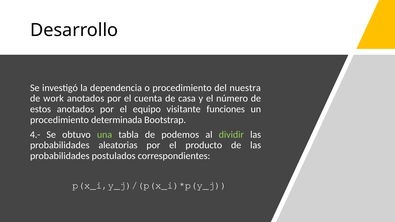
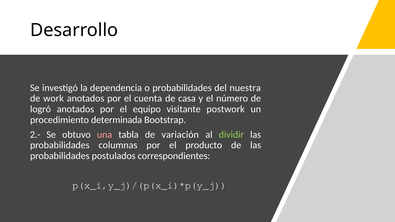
o procedimiento: procedimiento -> probabilidades
estos: estos -> logró
funciones: funciones -> postwork
4.-: 4.- -> 2.-
una colour: light green -> pink
podemos: podemos -> variación
aleatorias: aleatorias -> columnas
